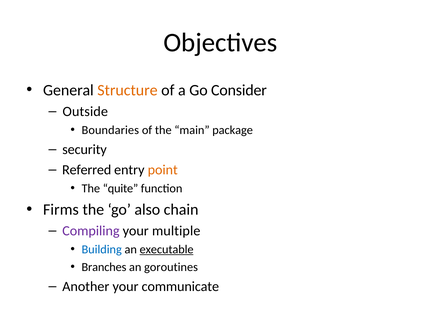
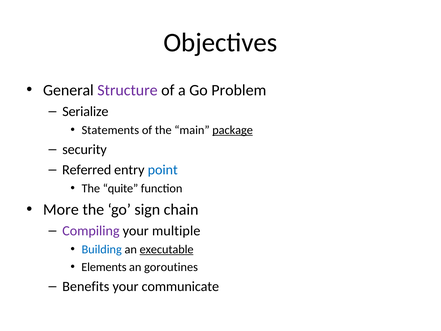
Structure colour: orange -> purple
Consider: Consider -> Problem
Outside: Outside -> Serialize
Boundaries: Boundaries -> Statements
package underline: none -> present
point colour: orange -> blue
Firms: Firms -> More
also: also -> sign
Branches: Branches -> Elements
Another: Another -> Benefits
